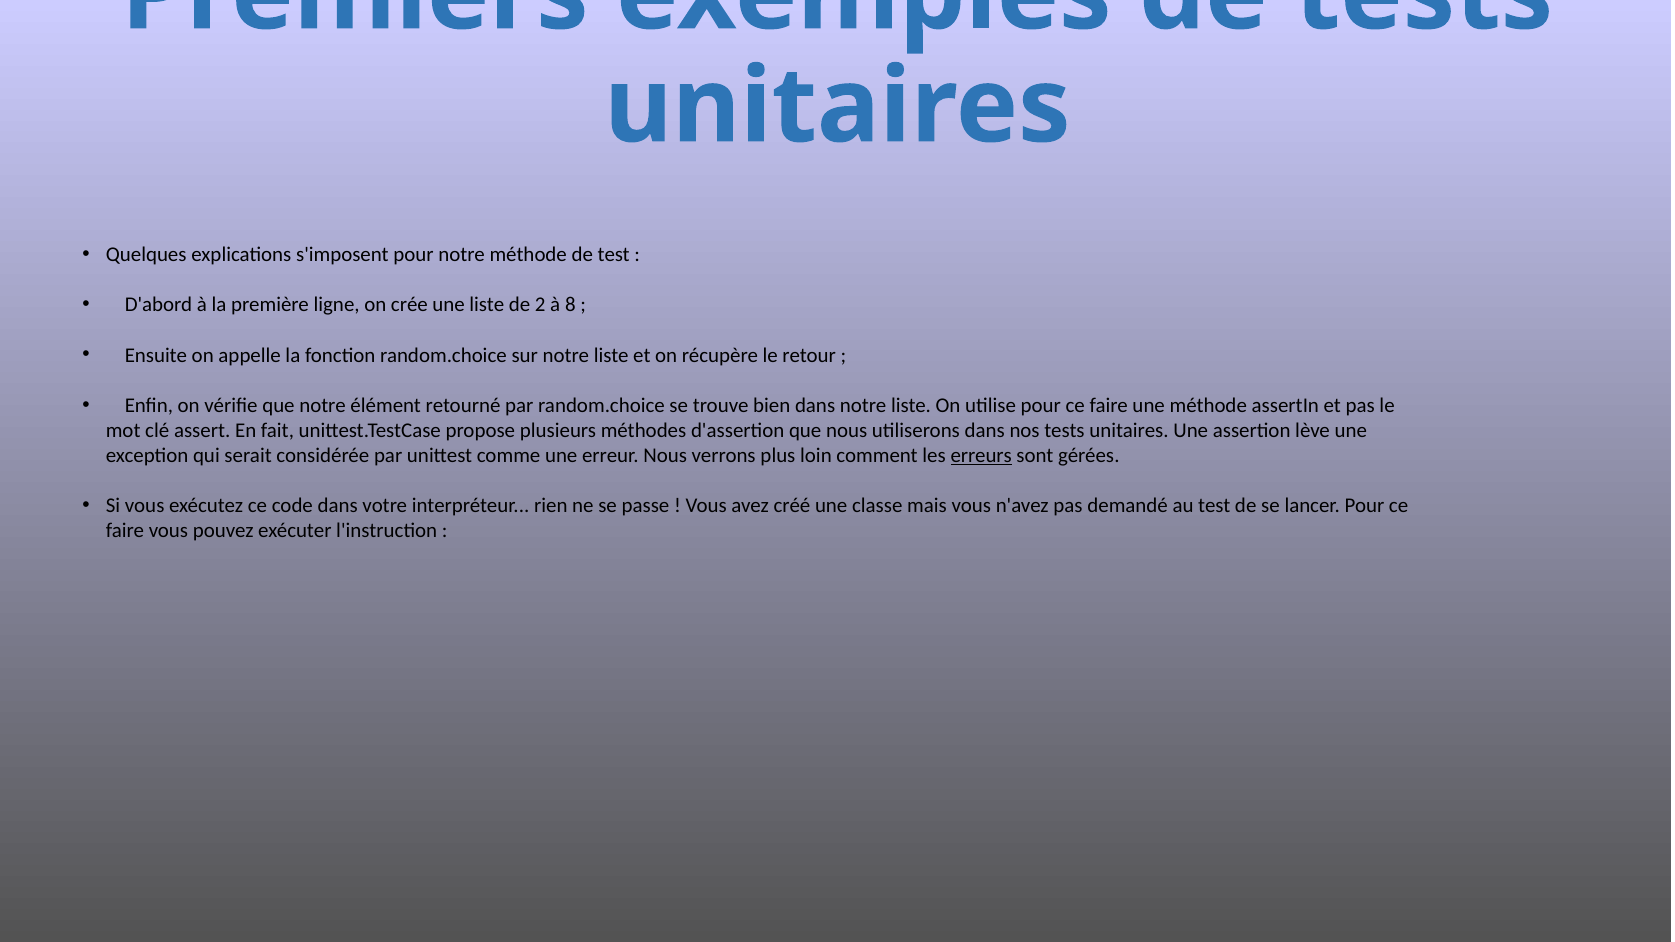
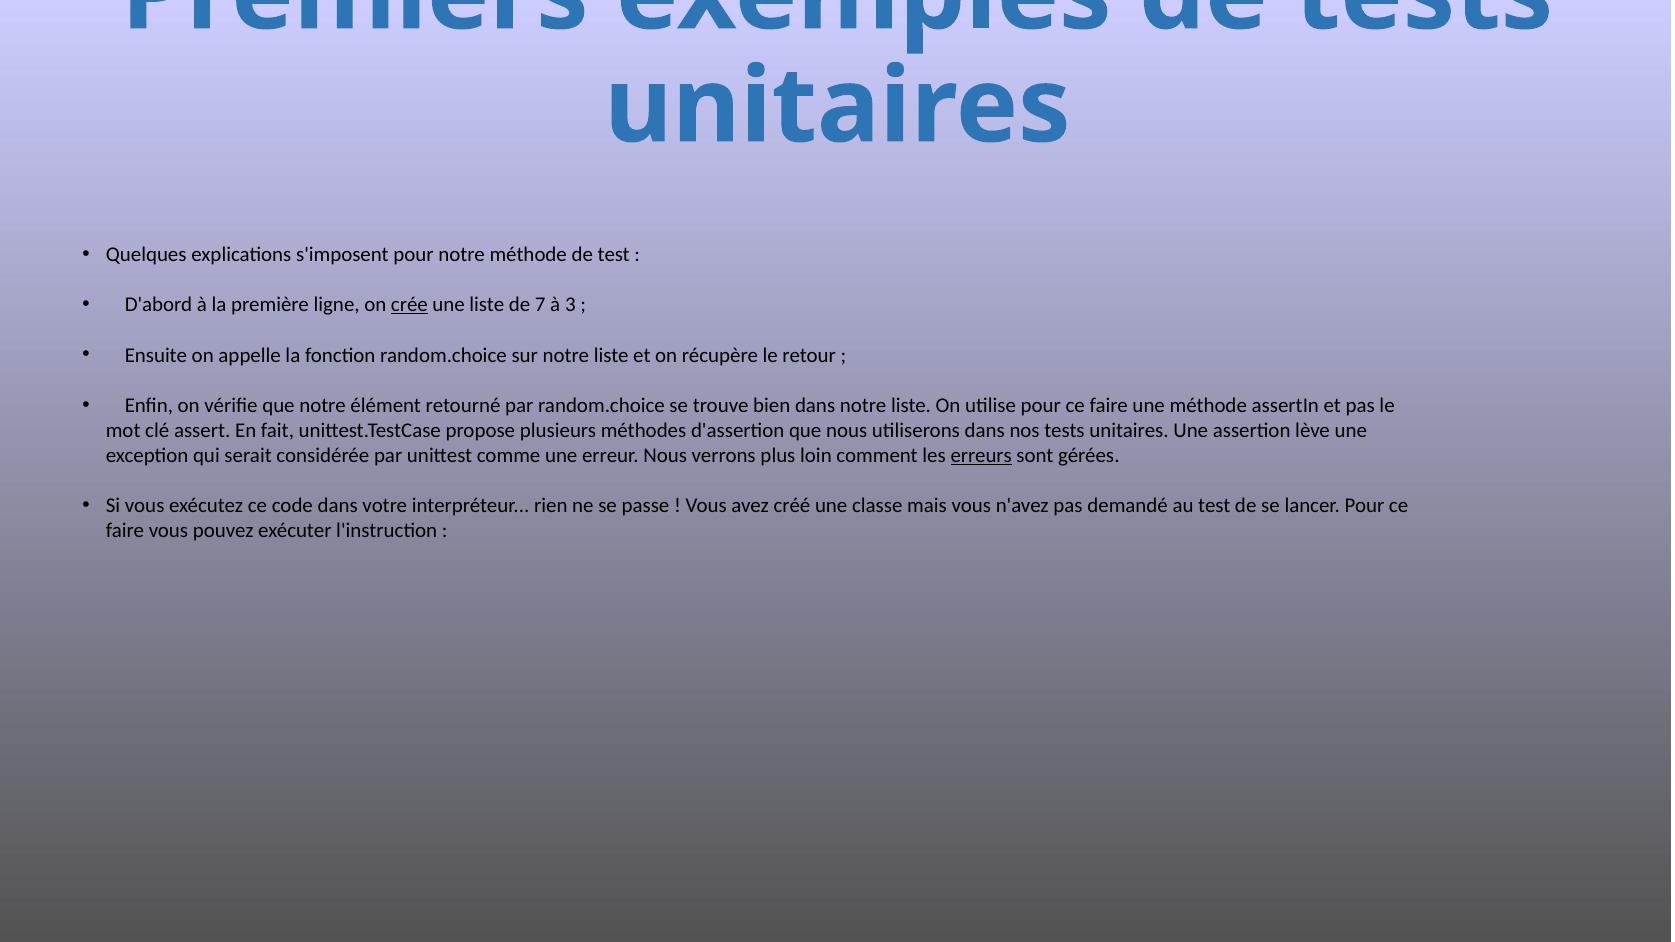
crée underline: none -> present
2: 2 -> 7
8: 8 -> 3
